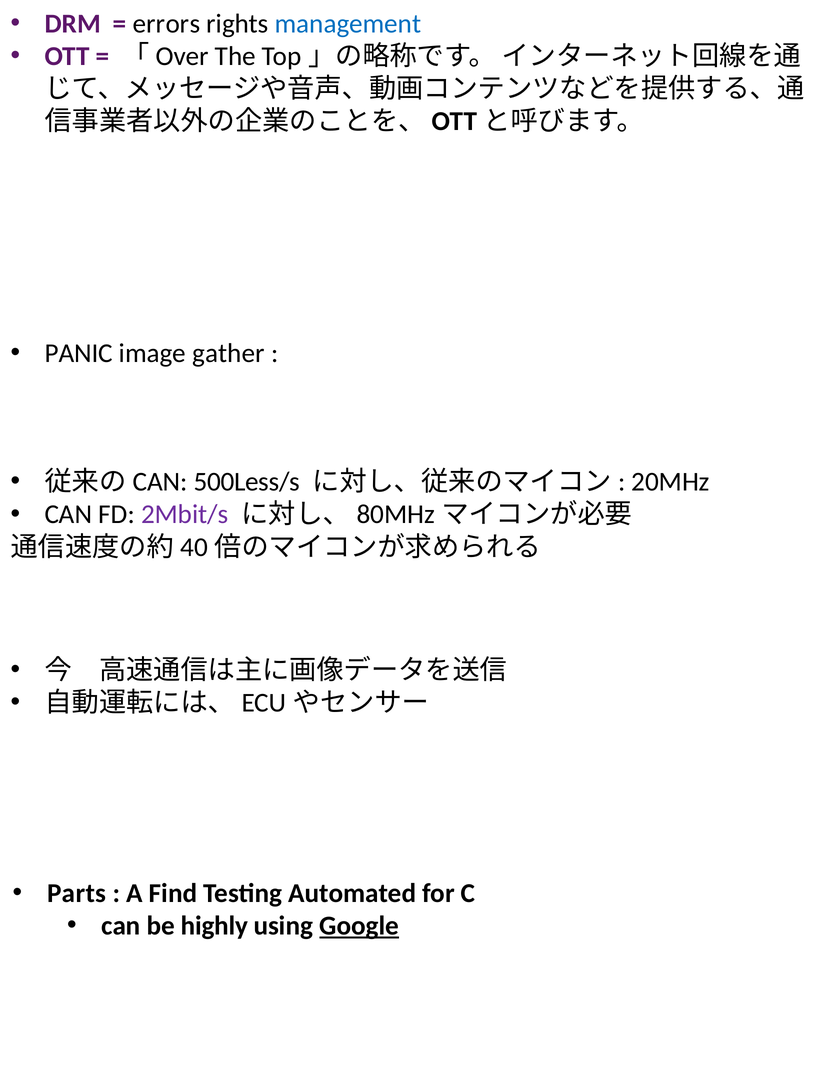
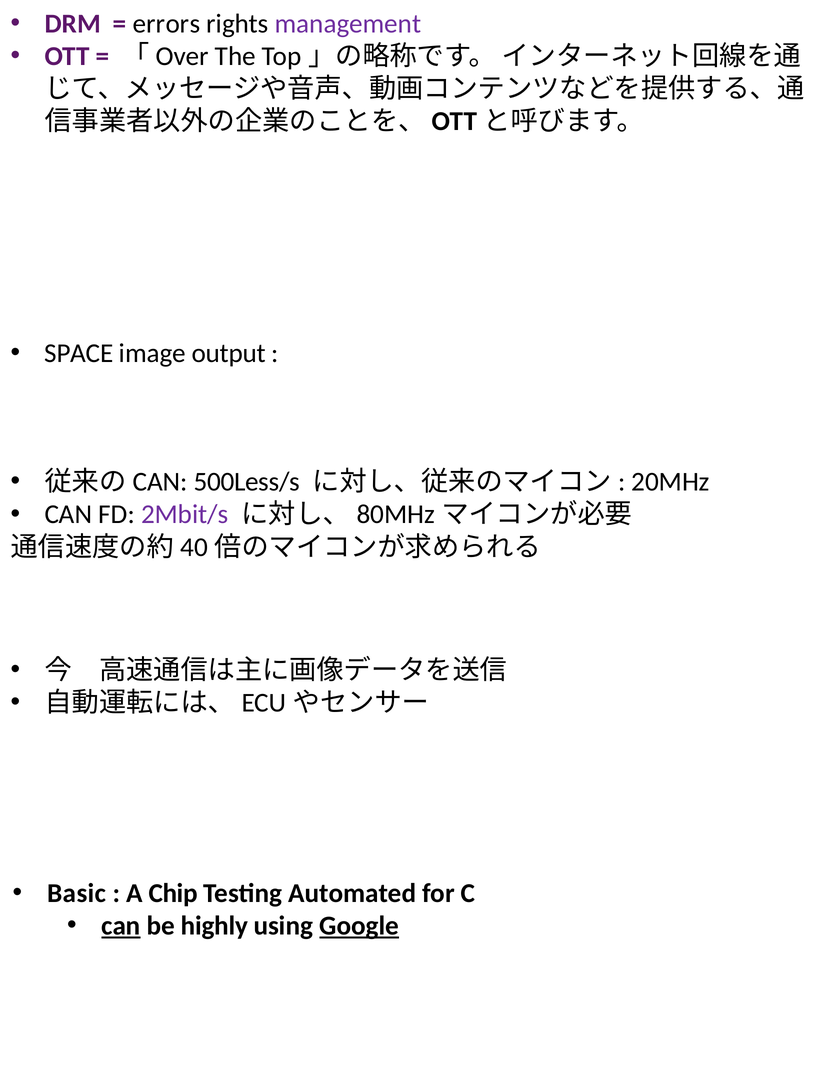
management colour: blue -> purple
PANIC: PANIC -> SPACE
gather: gather -> output
Parts: Parts -> Basic
Find: Find -> Chip
can at (121, 926) underline: none -> present
